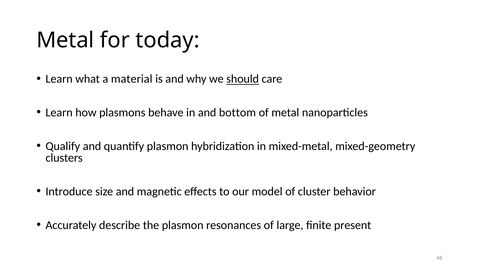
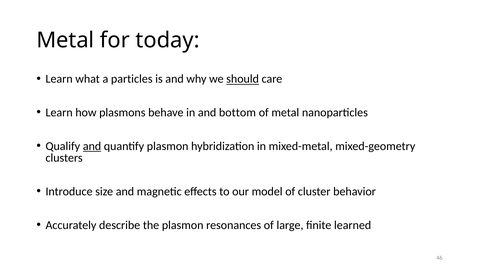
material: material -> particles
and at (92, 146) underline: none -> present
present: present -> learned
